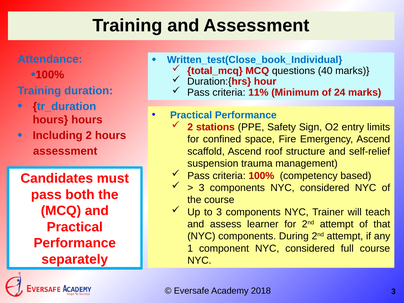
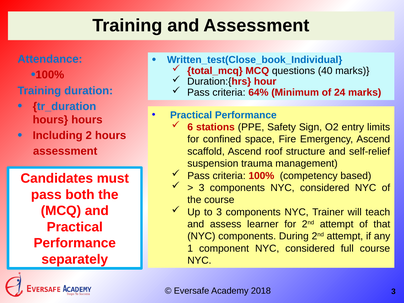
11%: 11% -> 64%
2 at (190, 127): 2 -> 6
